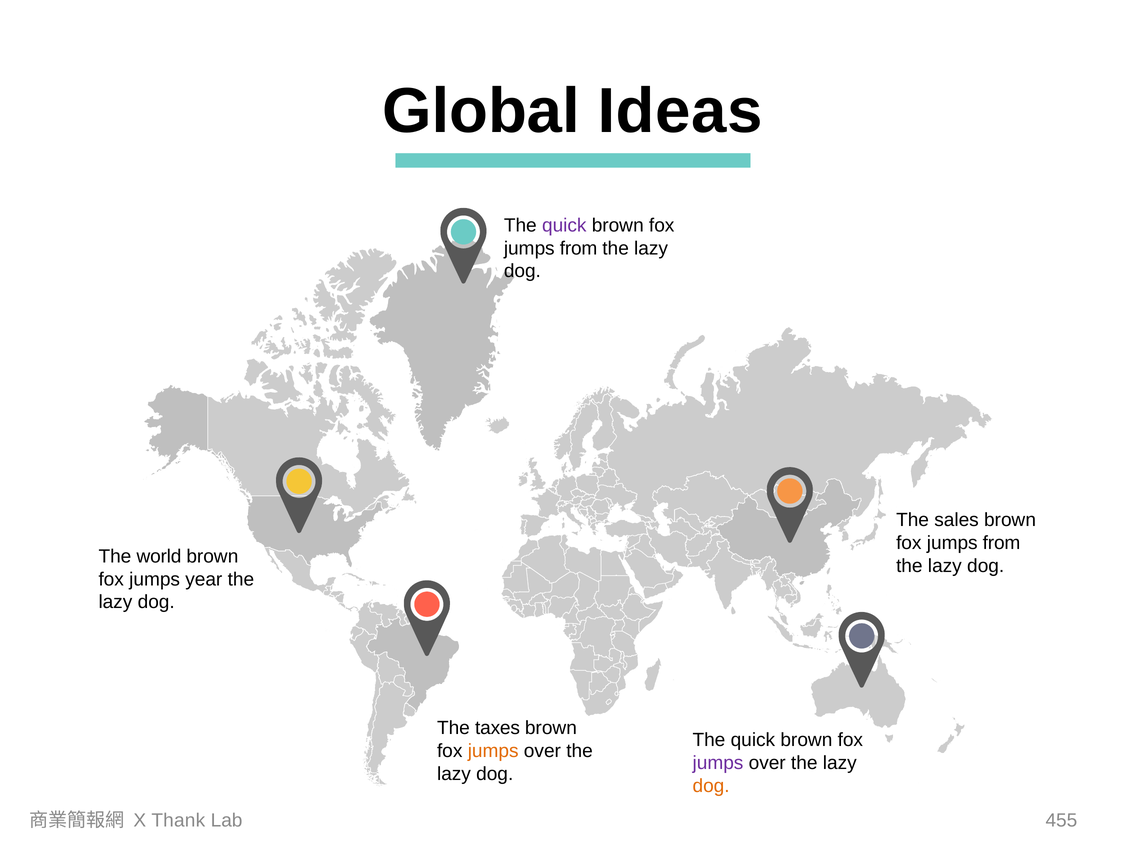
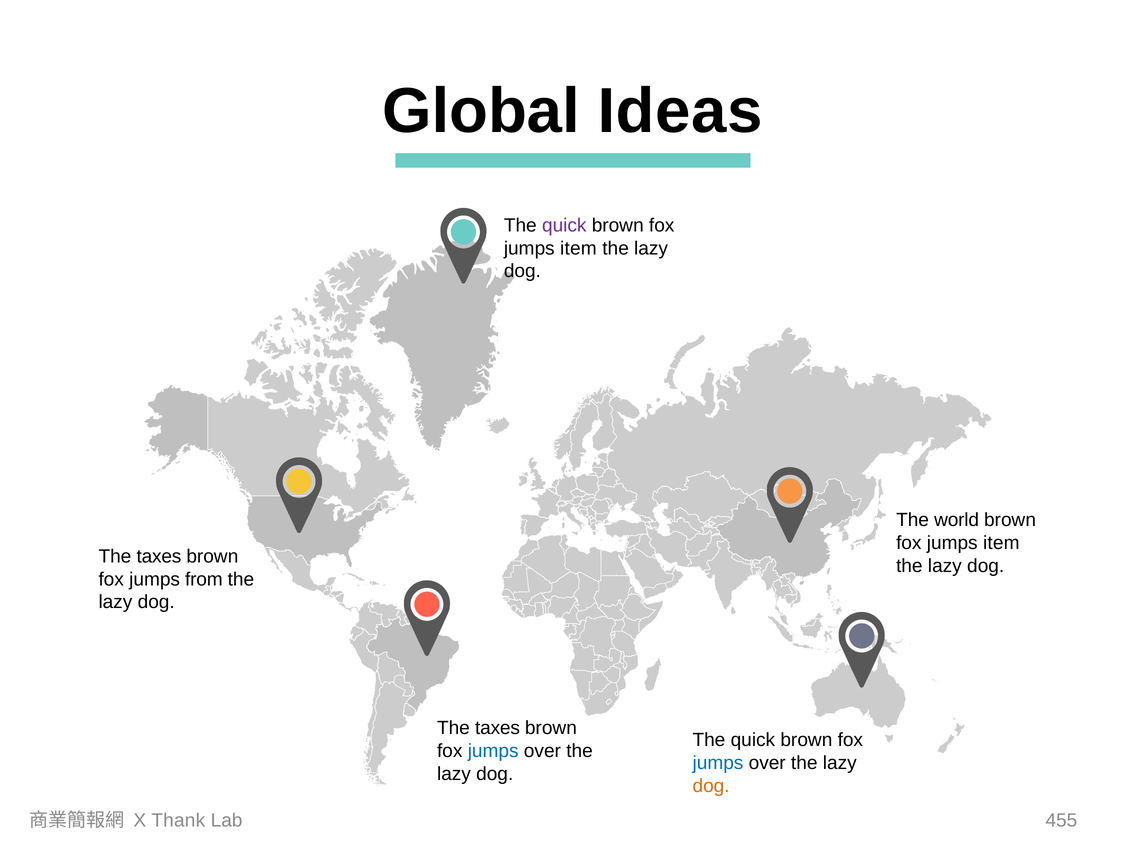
from at (579, 248): from -> item
sales: sales -> world
from at (1002, 543): from -> item
world at (159, 557): world -> taxes
year: year -> from
jumps at (493, 751) colour: orange -> blue
jumps at (718, 764) colour: purple -> blue
